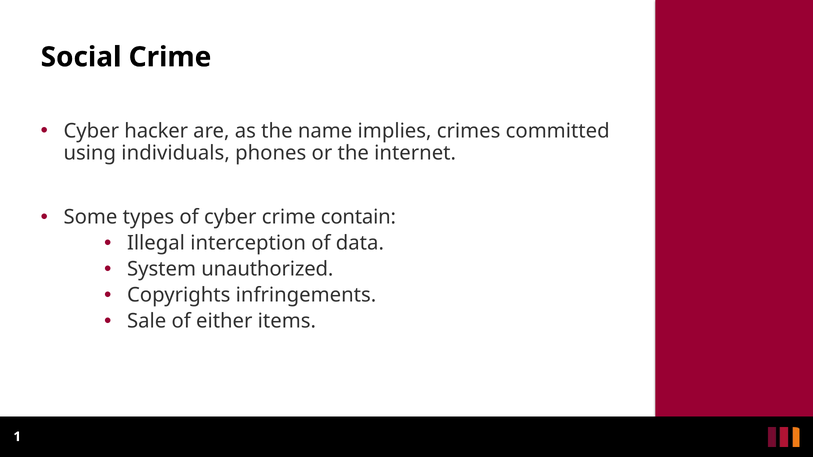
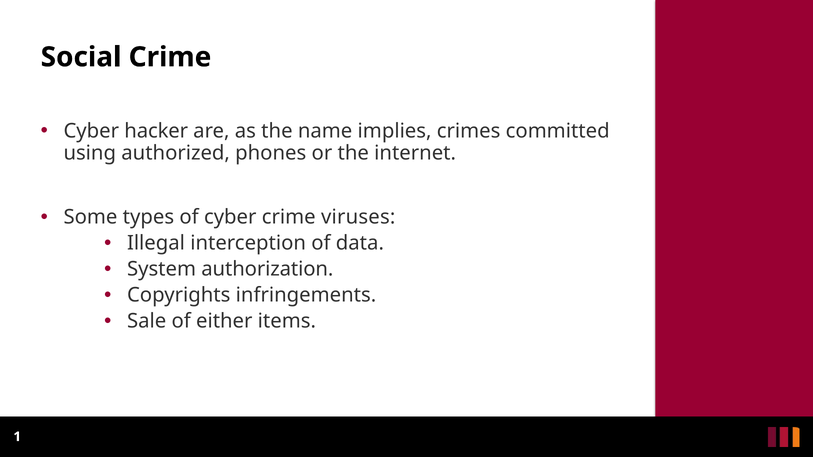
individuals: individuals -> authorized
contain: contain -> viruses
unauthorized: unauthorized -> authorization
